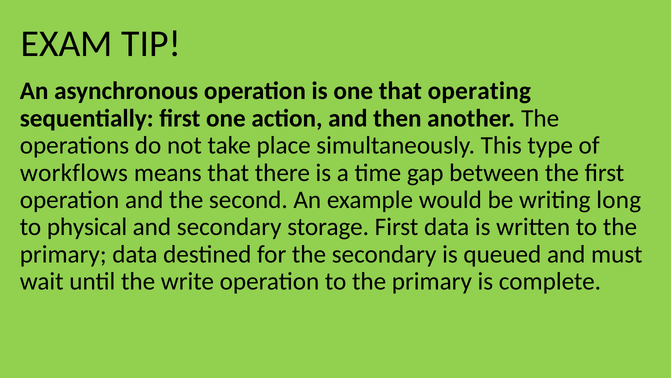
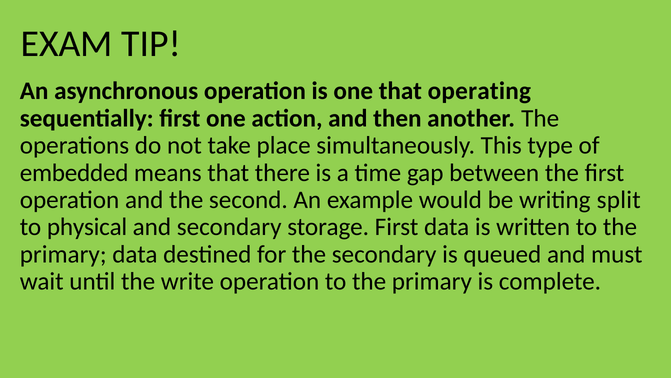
workflows: workflows -> embedded
long: long -> split
